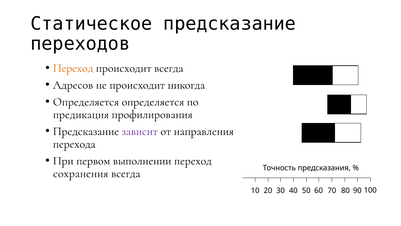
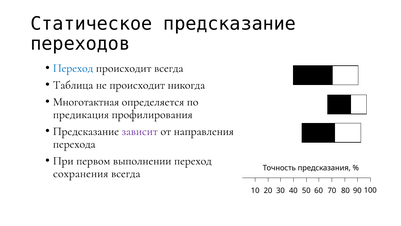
Переход at (73, 68) colour: orange -> blue
Адресов: Адресов -> Таблица
Определяется at (86, 101): Определяется -> Многотактная
